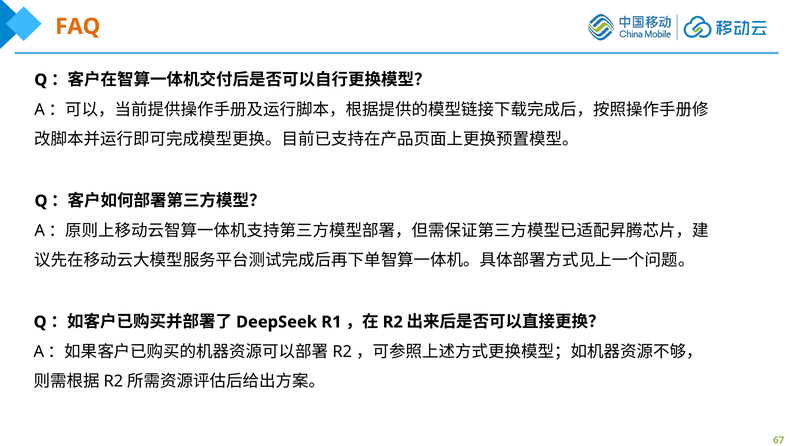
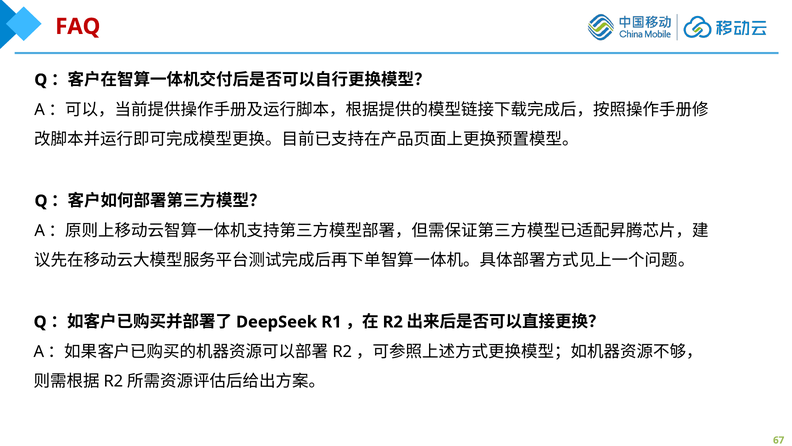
FAQ colour: orange -> red
